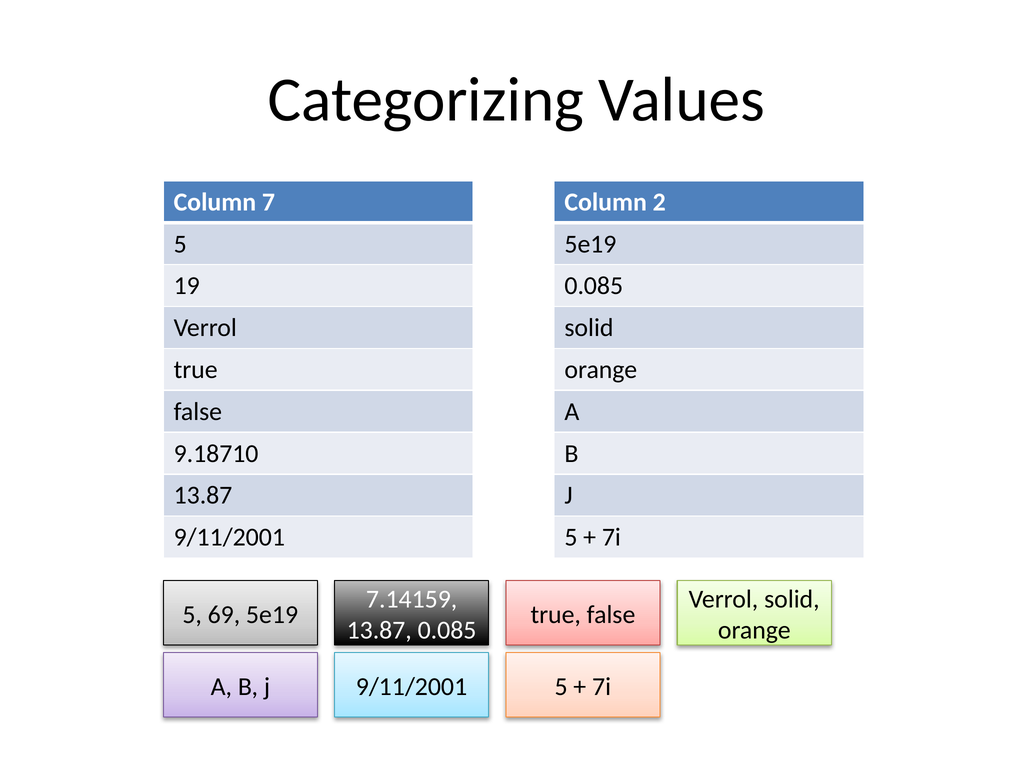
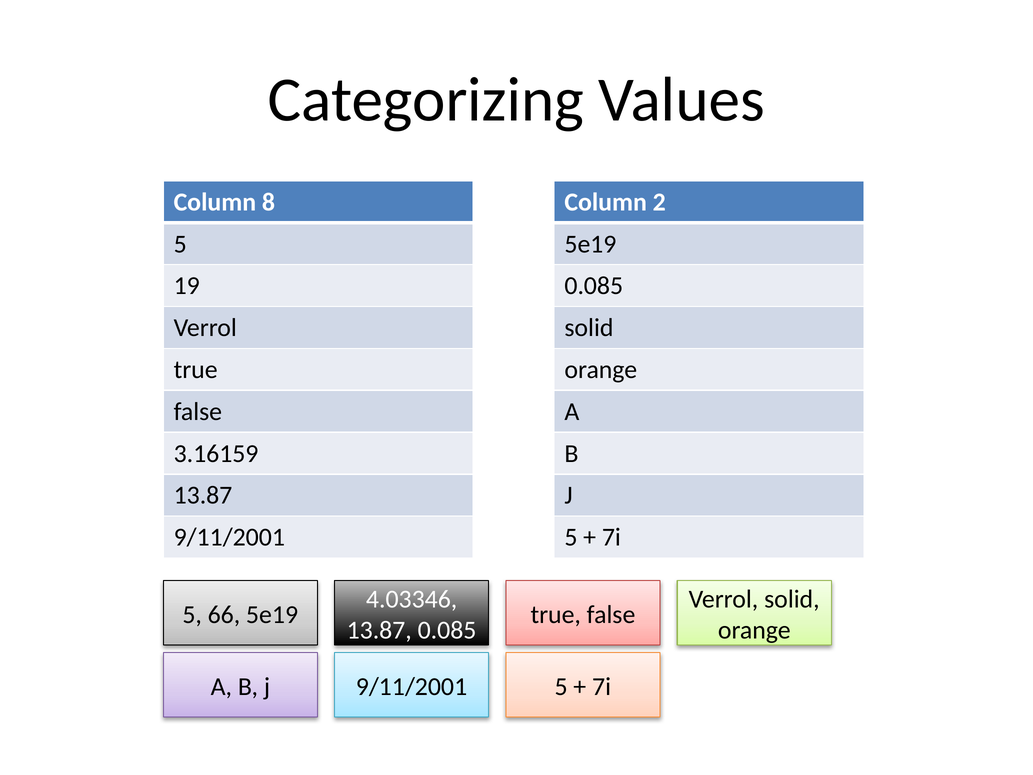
7: 7 -> 8
9.18710: 9.18710 -> 3.16159
7.14159: 7.14159 -> 4.03346
69: 69 -> 66
